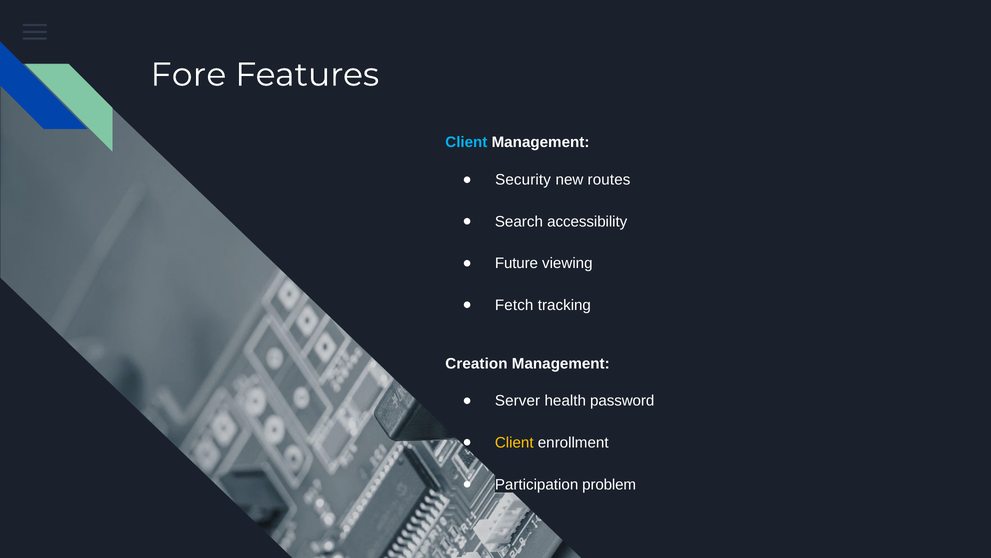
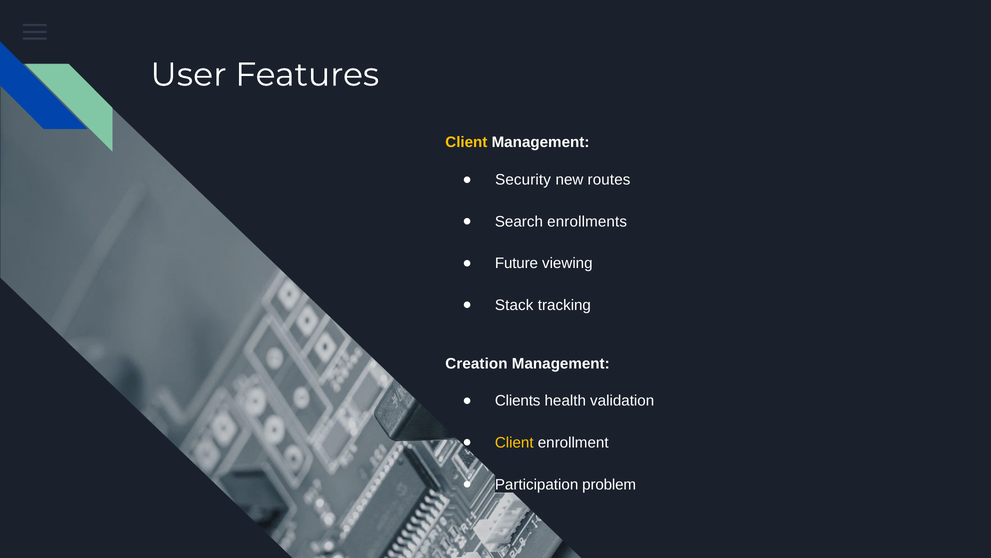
Fore: Fore -> User
Client at (466, 142) colour: light blue -> yellow
accessibility: accessibility -> enrollments
Fetch: Fetch -> Stack
Server: Server -> Clients
password: password -> validation
